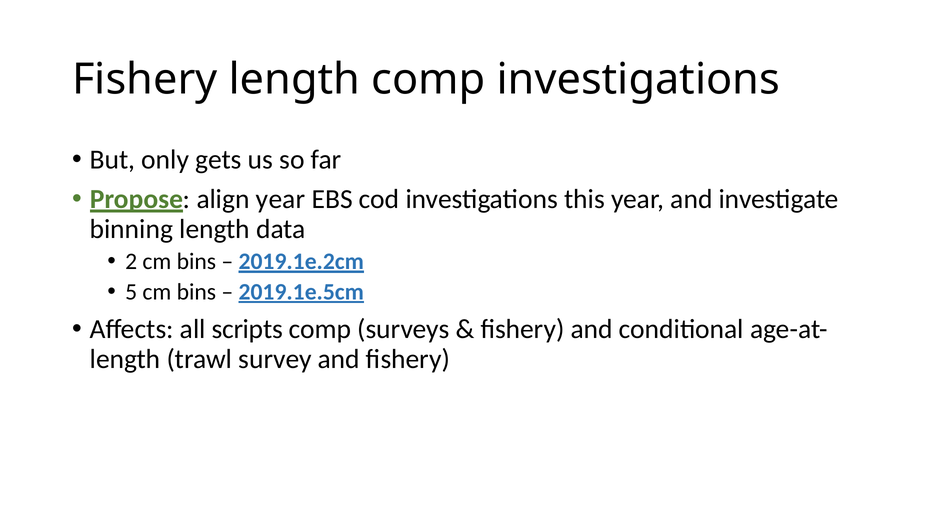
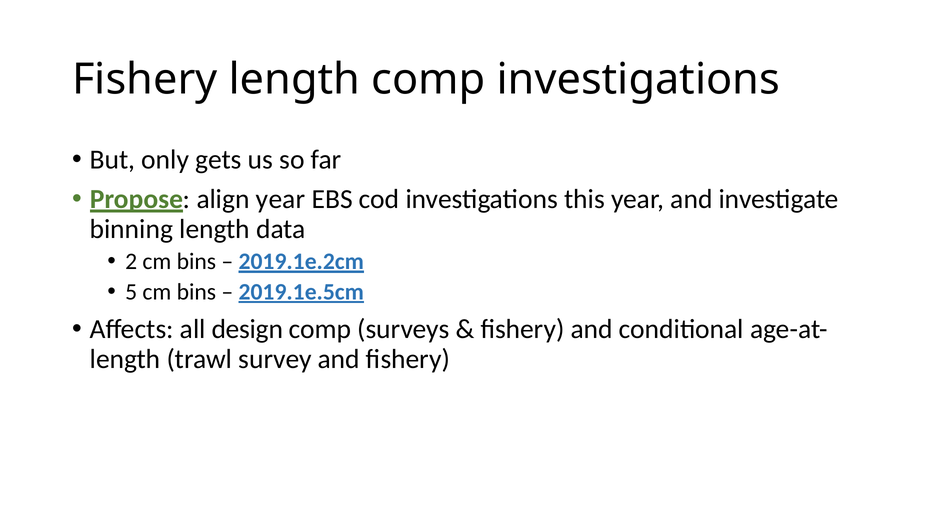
scripts: scripts -> design
